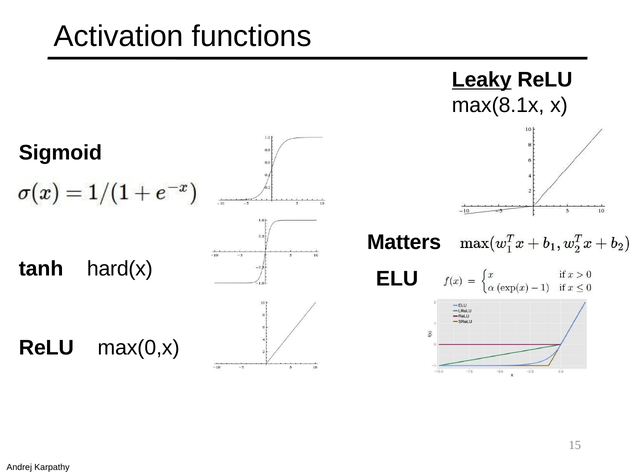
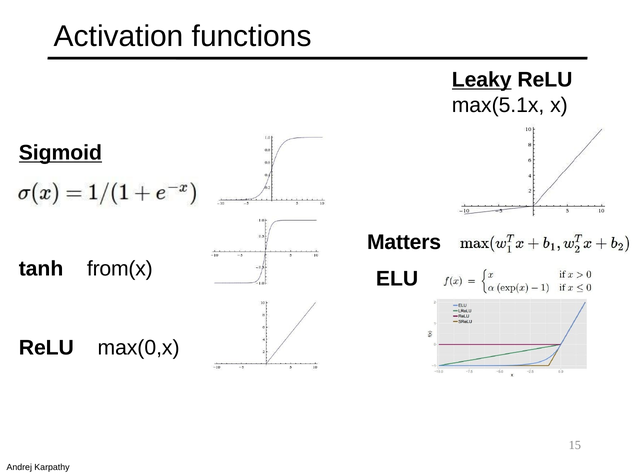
max(8.1x: max(8.1x -> max(5.1x
Sigmoid underline: none -> present
hard(x: hard(x -> from(x
